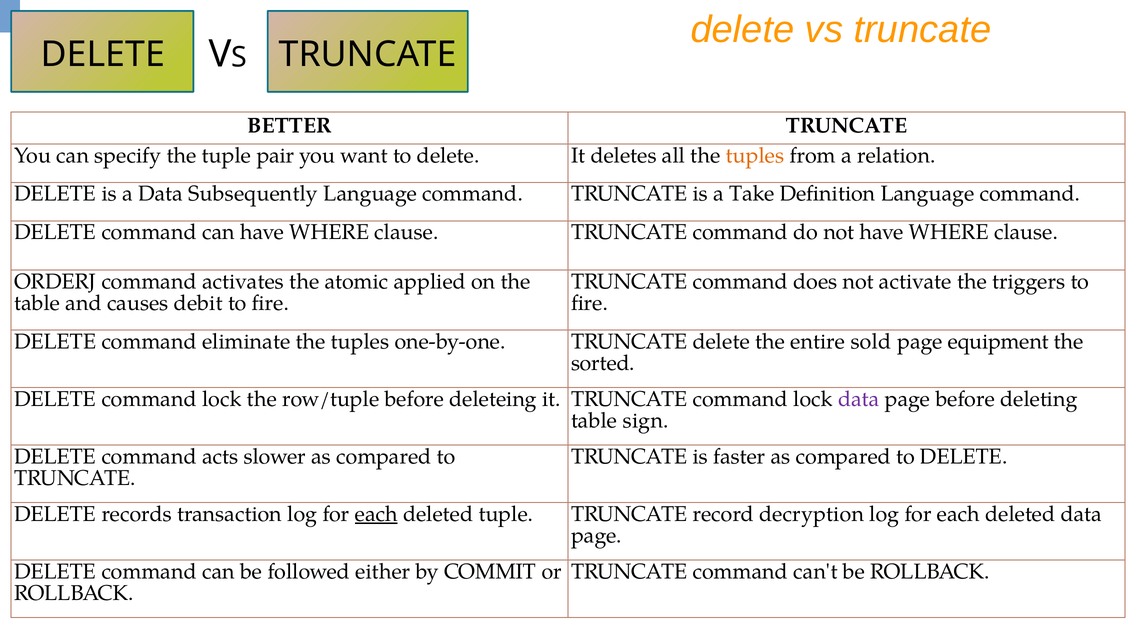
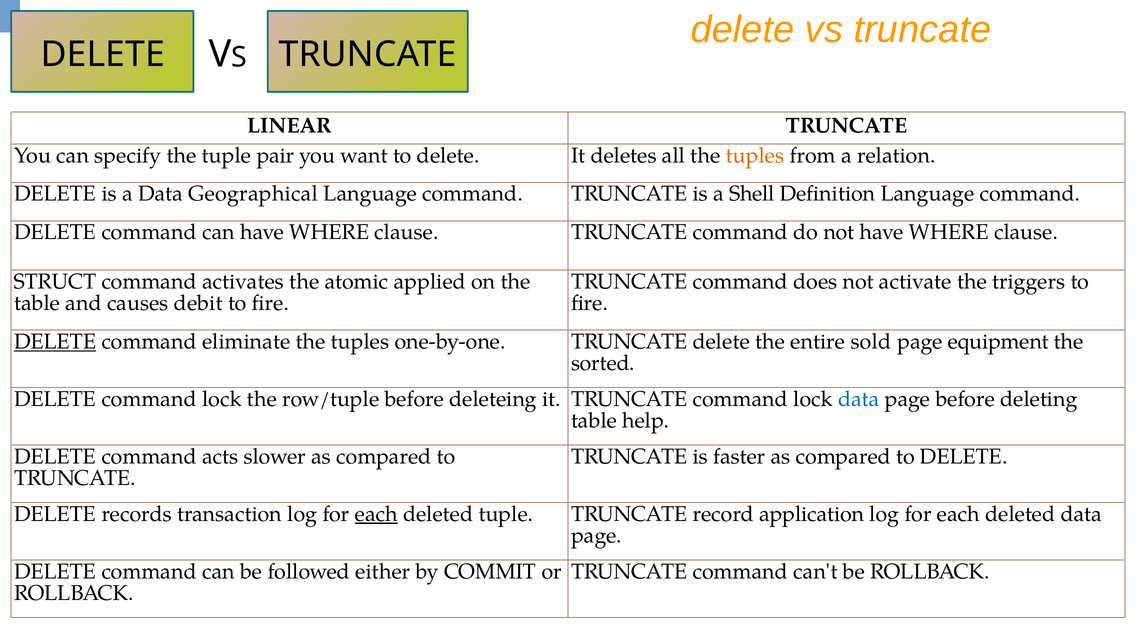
BETTER: BETTER -> LINEAR
Subsequently: Subsequently -> Geographical
Take: Take -> Shell
ORDERJ: ORDERJ -> STRUCT
DELETE at (55, 342) underline: none -> present
data at (859, 399) colour: purple -> blue
sign: sign -> help
decryption: decryption -> application
